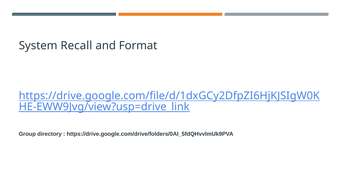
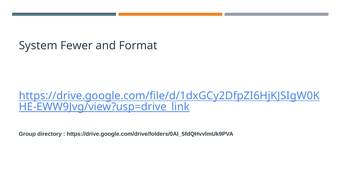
Recall: Recall -> Fewer
